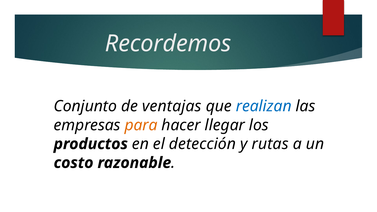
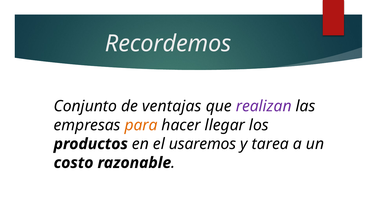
realizan colour: blue -> purple
detección: detección -> usaremos
rutas: rutas -> tarea
